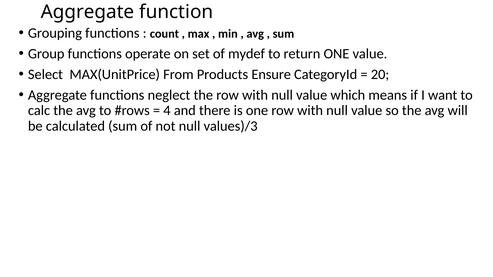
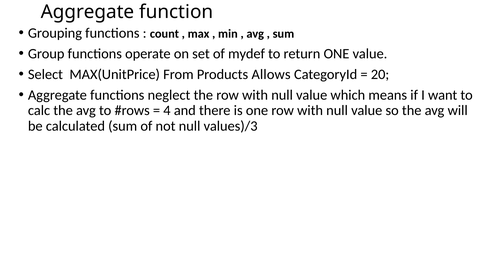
Ensure: Ensure -> Allows
